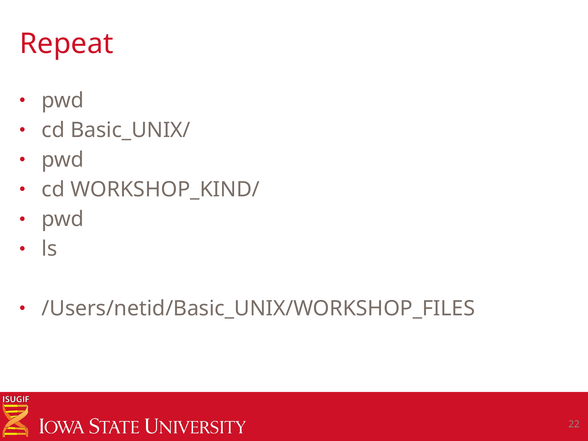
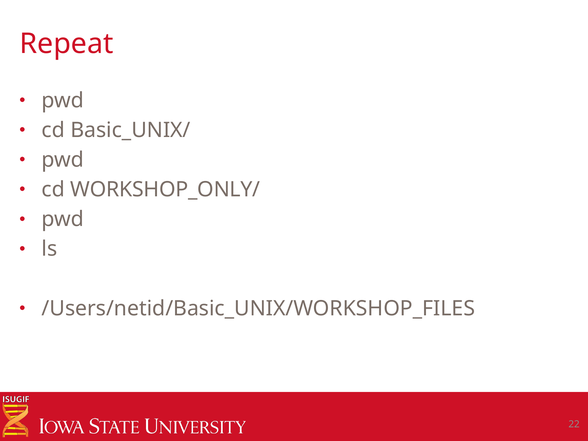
WORKSHOP_KIND/: WORKSHOP_KIND/ -> WORKSHOP_ONLY/
